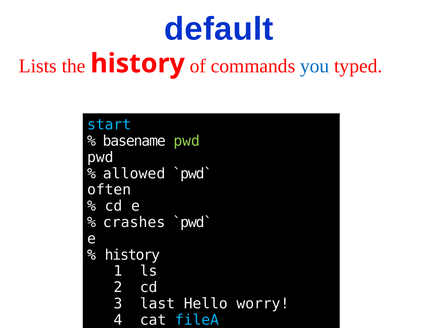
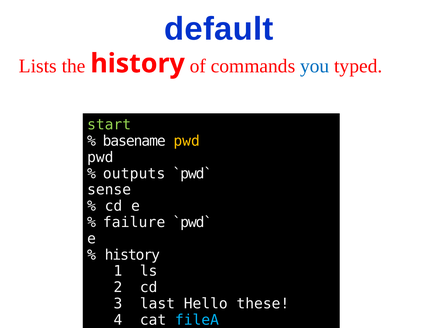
start colour: light blue -> light green
pwd at (187, 141) colour: light green -> yellow
allowed: allowed -> outputs
often: often -> sense
crashes: crashes -> failure
worry: worry -> these
